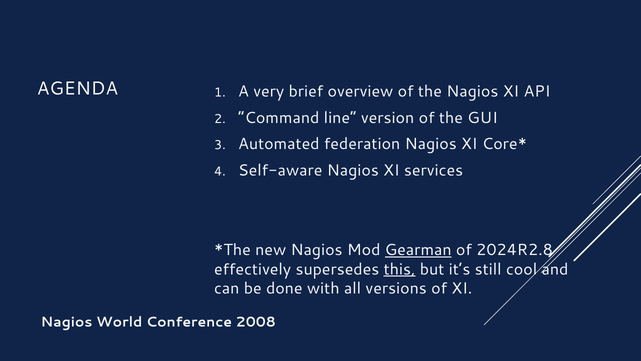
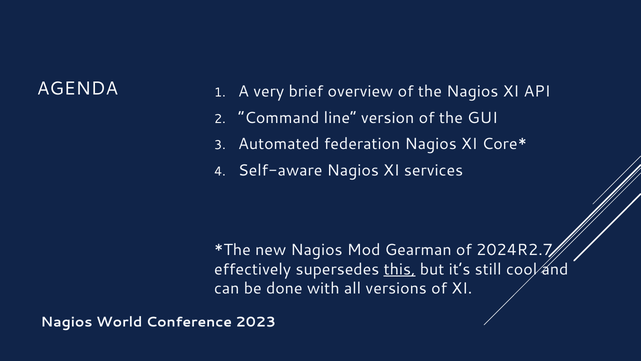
Gearman underline: present -> none
2024R2.8: 2024R2.8 -> 2024R2.7
2008: 2008 -> 2023
